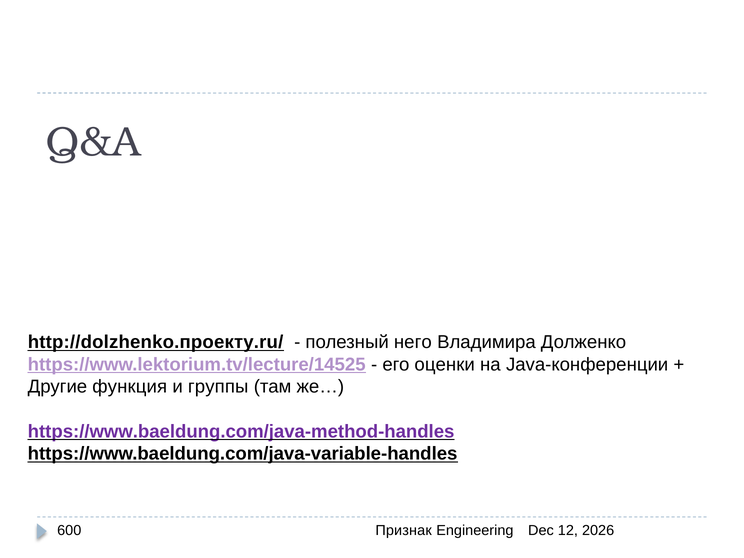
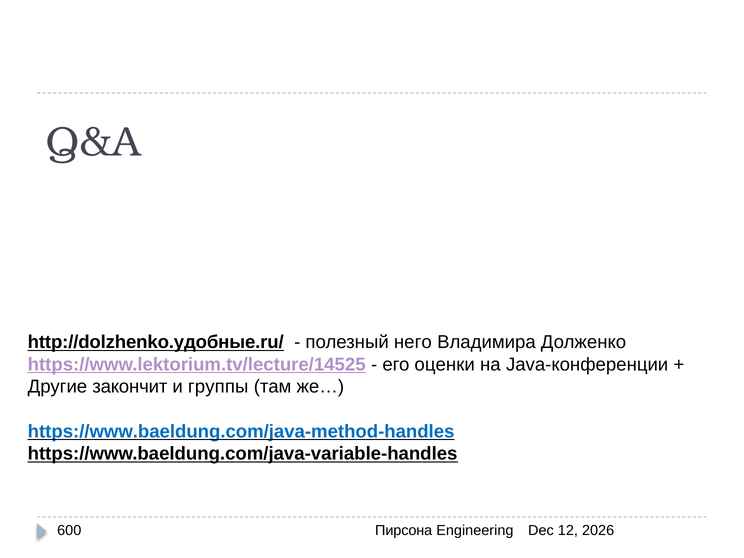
http://dolzhenko.проекту.ru/: http://dolzhenko.проекту.ru/ -> http://dolzhenko.удобные.ru/
функция: функция -> закончит
https://www.baeldung.com/java-method-handles colour: purple -> blue
Признак: Признак -> Пирсона
